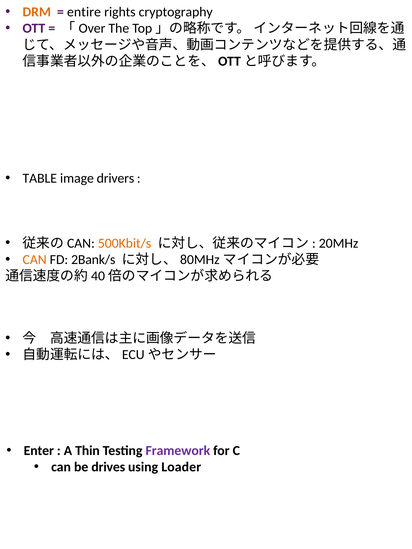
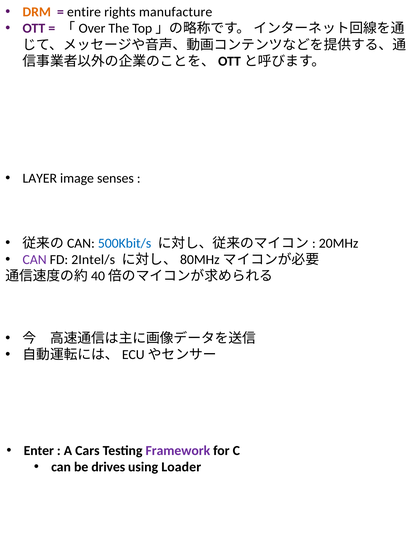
cryptography: cryptography -> manufacture
TABLE: TABLE -> LAYER
drivers: drivers -> senses
500Kbit/s colour: orange -> blue
CAN at (35, 260) colour: orange -> purple
2Bank/s: 2Bank/s -> 2Intel/s
Thin: Thin -> Cars
